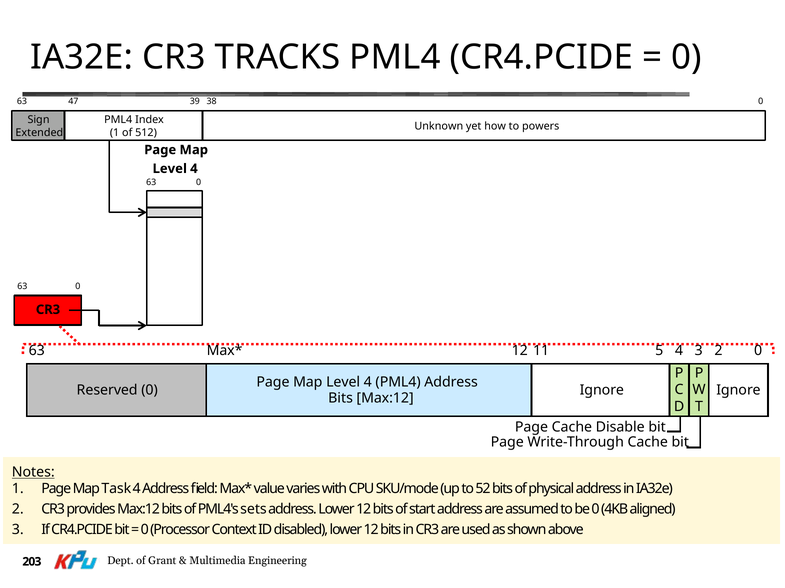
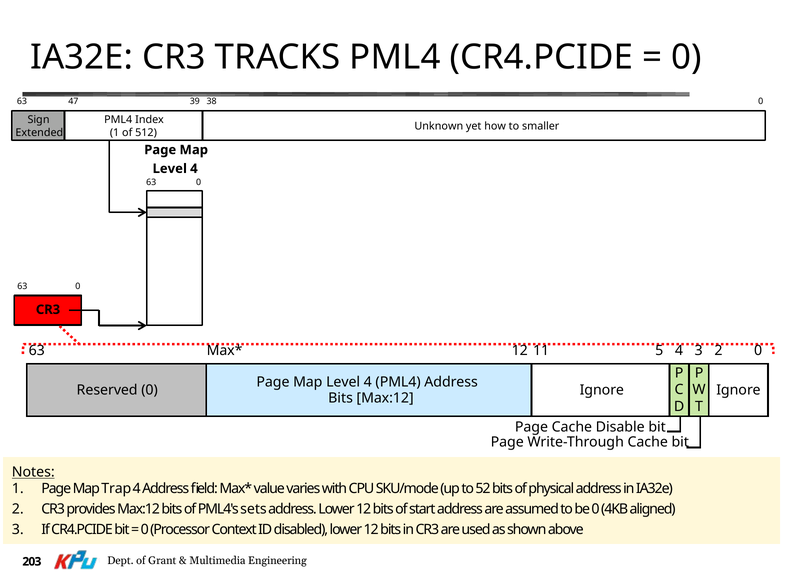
powers: powers -> smaller
Task: Task -> Trap
